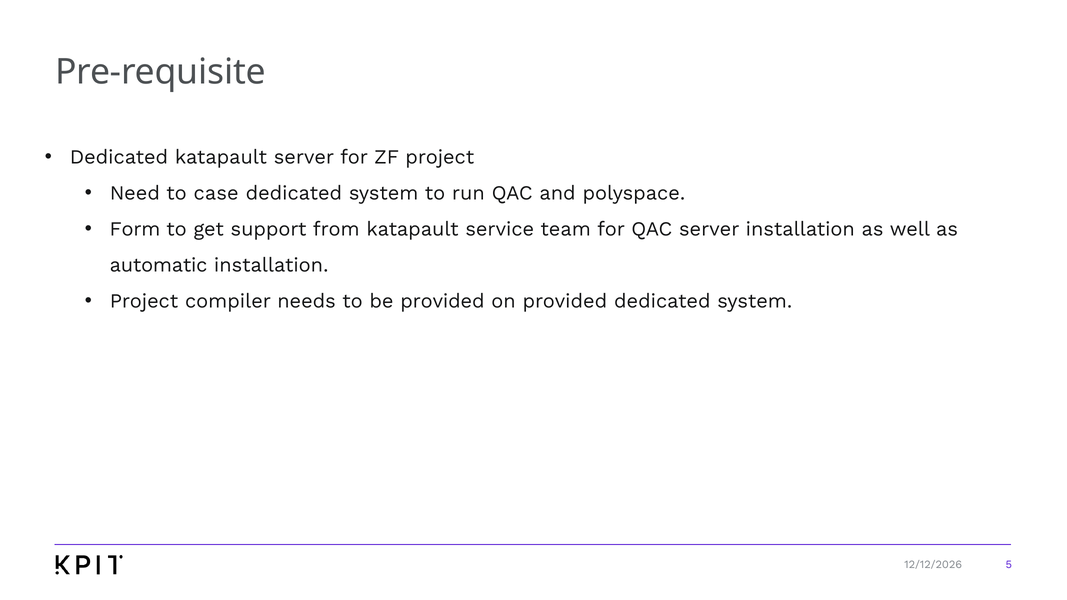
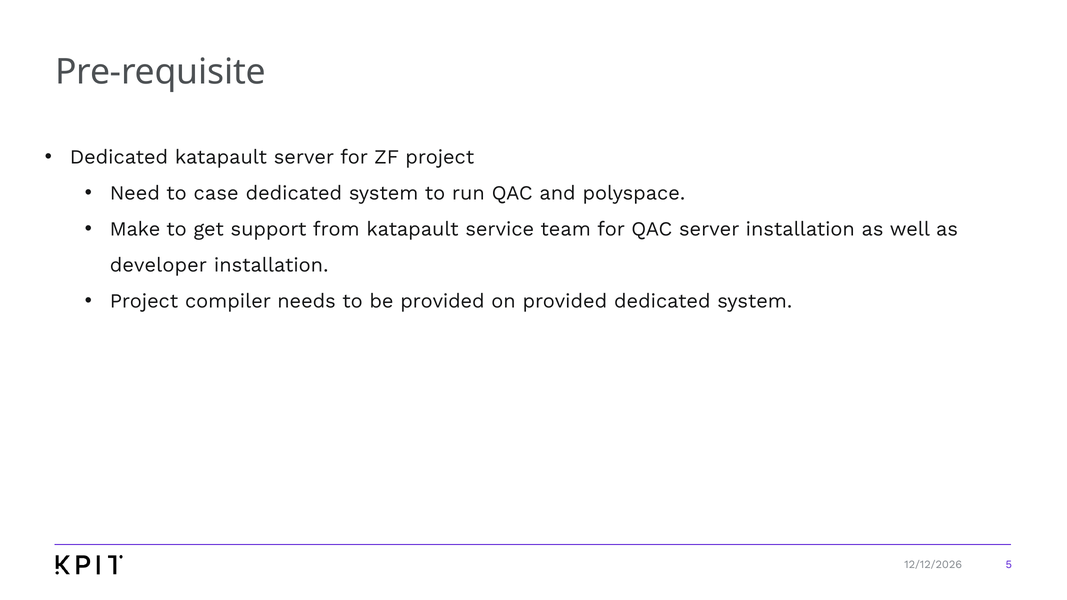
Form: Form -> Make
automatic: automatic -> developer
